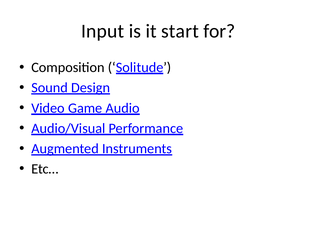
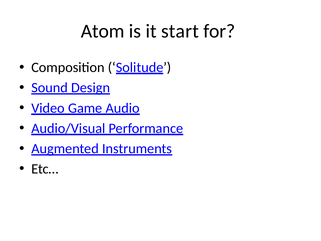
Input: Input -> Atom
